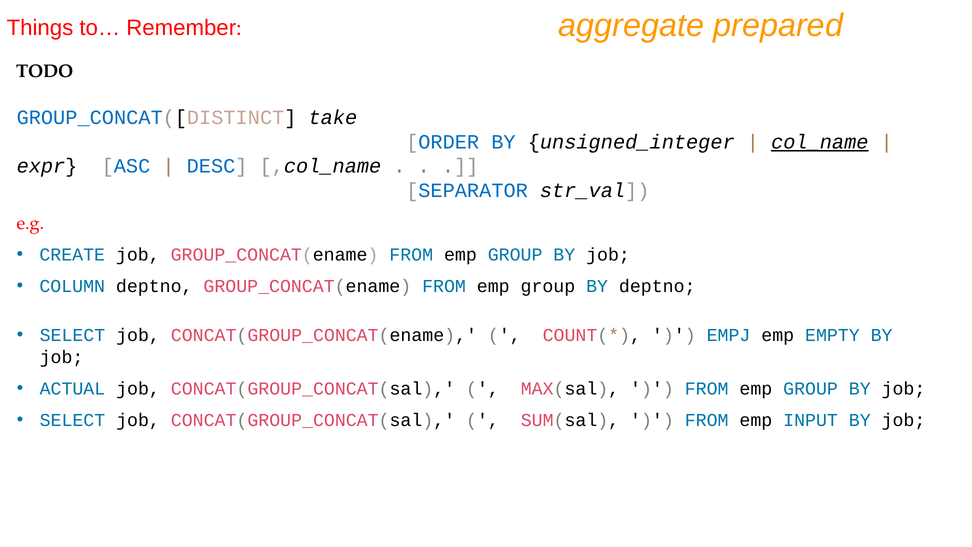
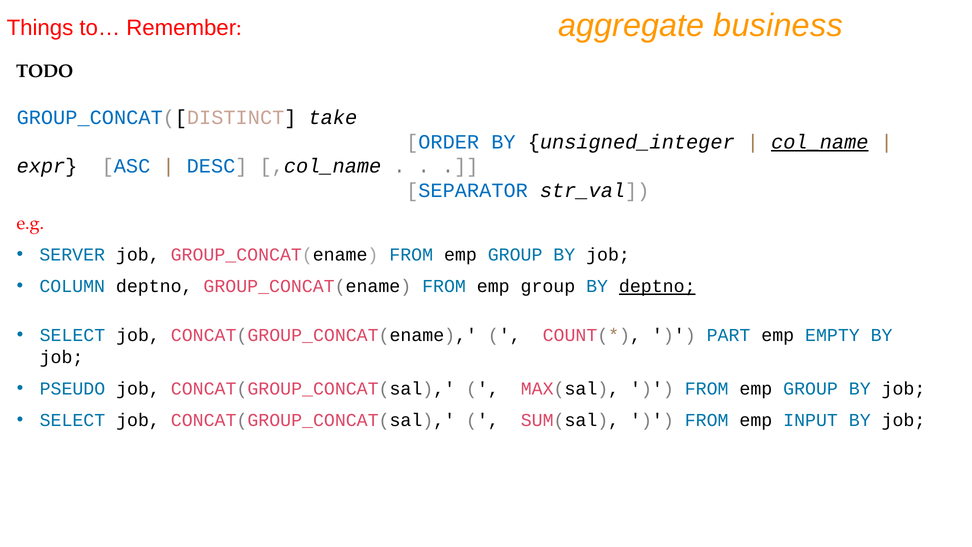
prepared: prepared -> business
CREATE: CREATE -> SERVER
deptno at (657, 286) underline: none -> present
EMPJ: EMPJ -> PART
ACTUAL: ACTUAL -> PSEUDO
